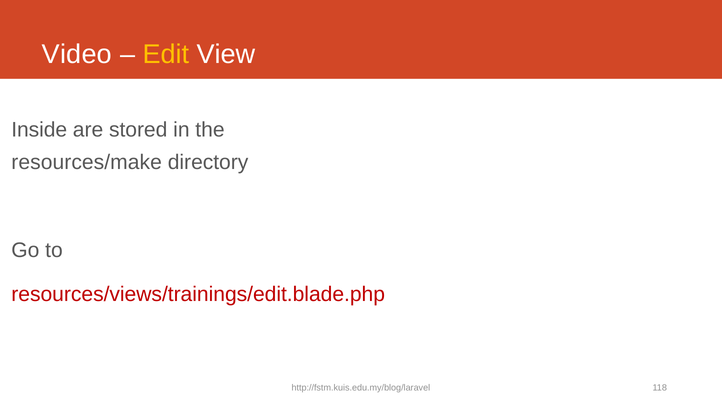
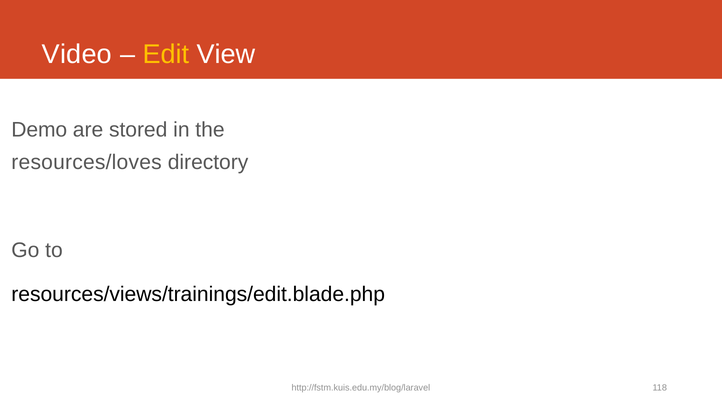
Inside: Inside -> Demo
resources/make: resources/make -> resources/loves
resources/views/trainings/edit.blade.php colour: red -> black
